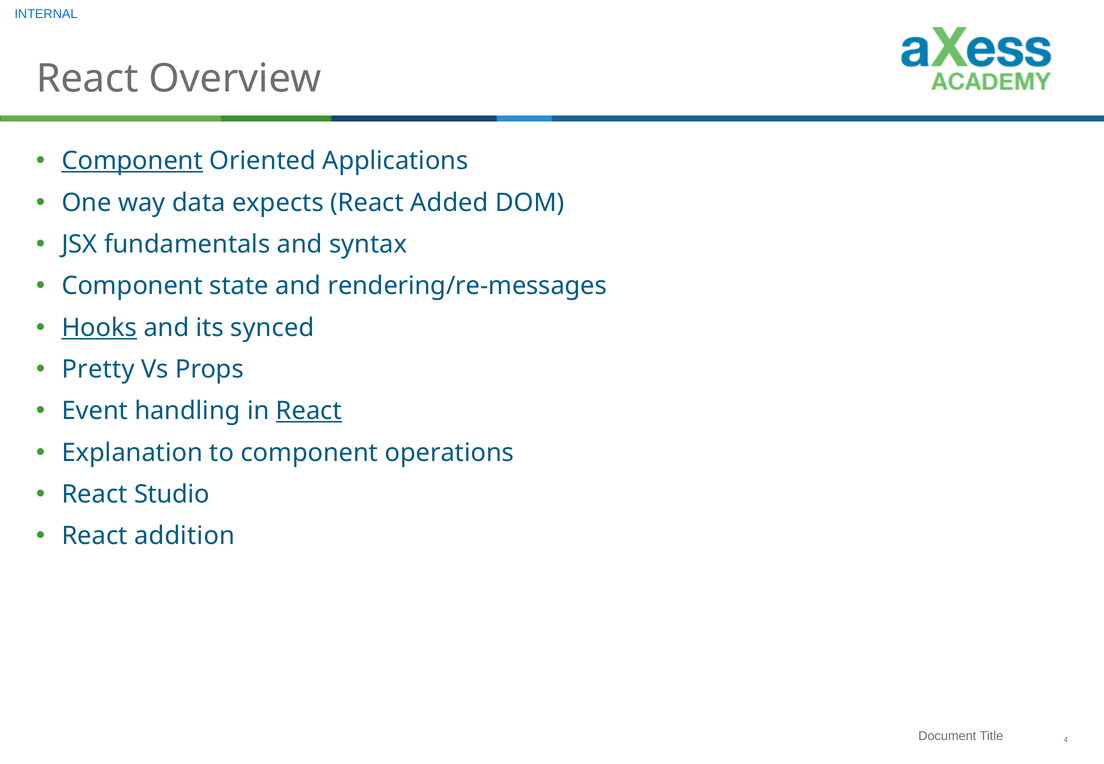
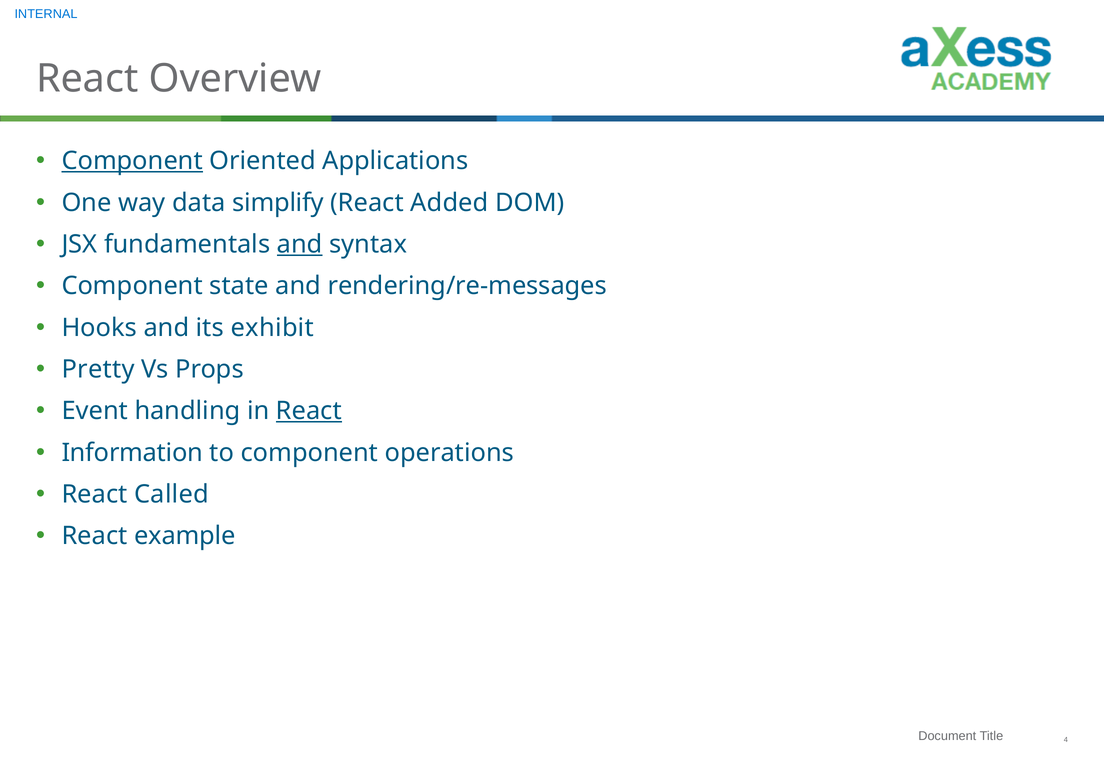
expects: expects -> simplify
and at (300, 244) underline: none -> present
Hooks underline: present -> none
synced: synced -> exhibit
Explanation: Explanation -> Information
Studio: Studio -> Called
addition: addition -> example
